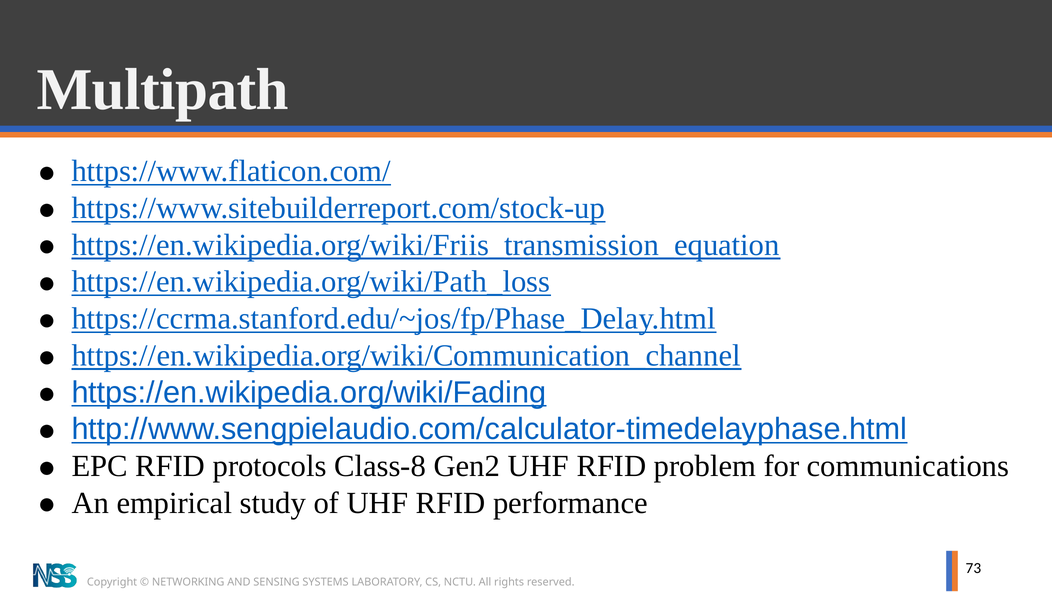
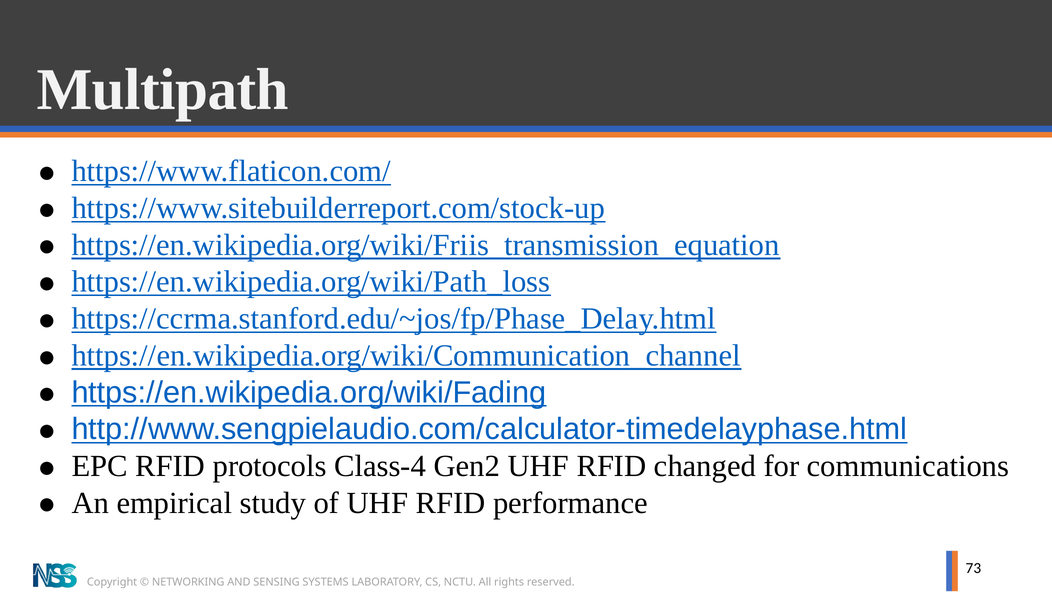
Class-8: Class-8 -> Class-4
problem: problem -> changed
